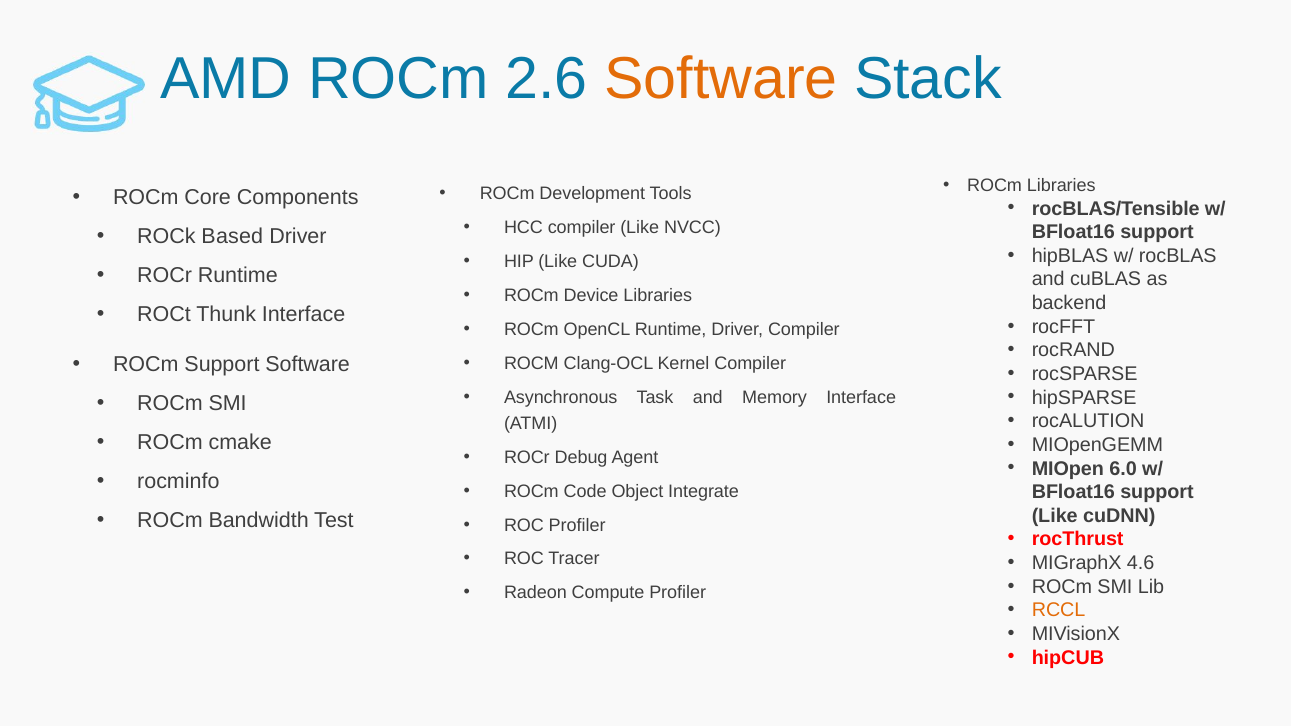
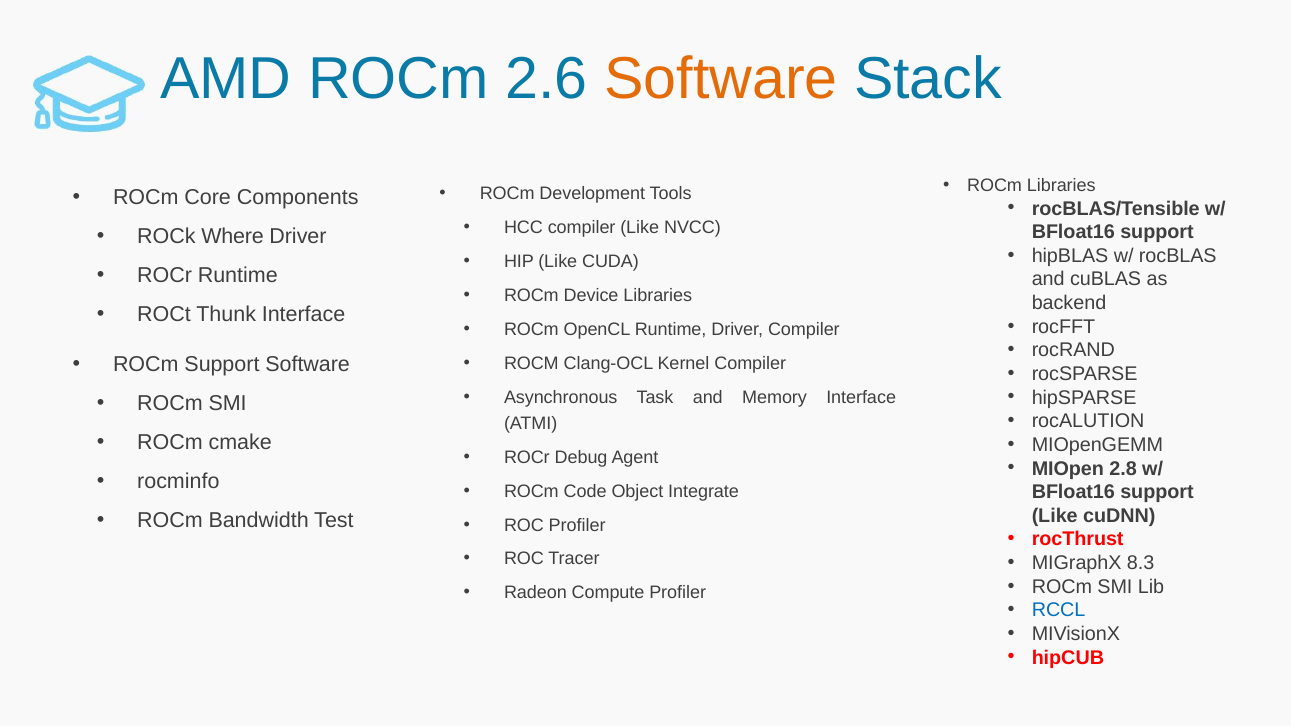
Based: Based -> Where
6.0: 6.0 -> 2.8
4.6: 4.6 -> 8.3
RCCL colour: orange -> blue
